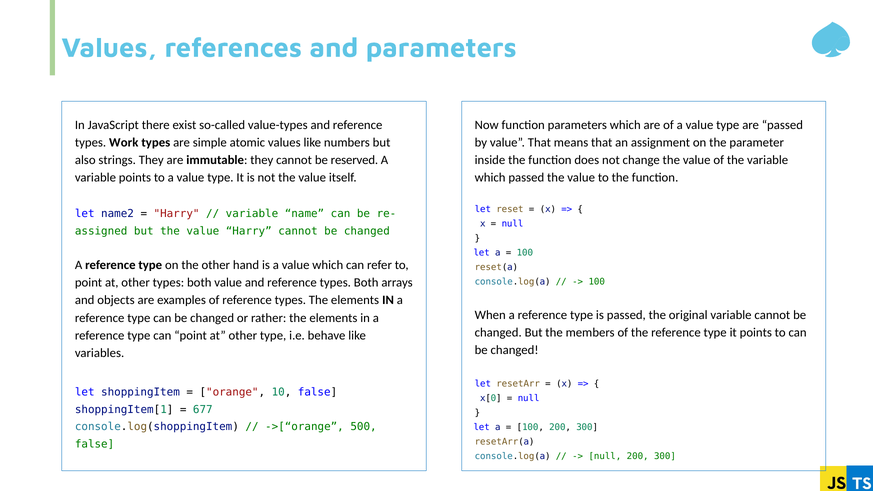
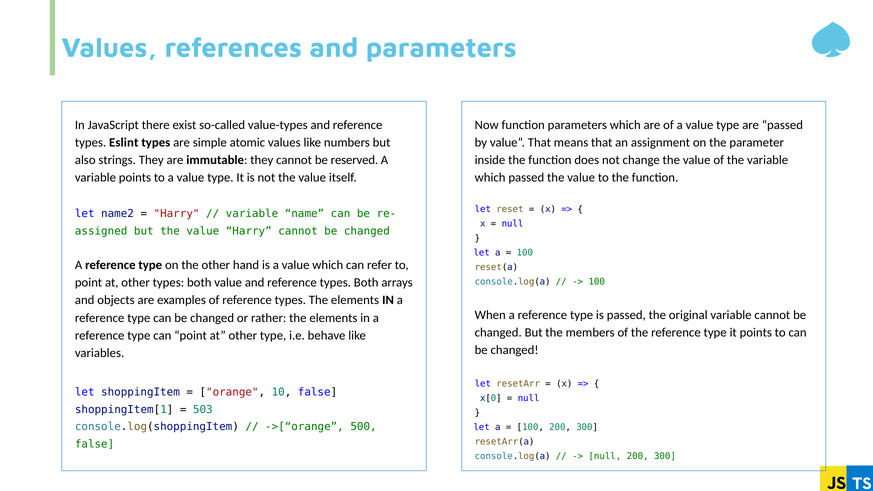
Work: Work -> Eslint
677: 677 -> 503
